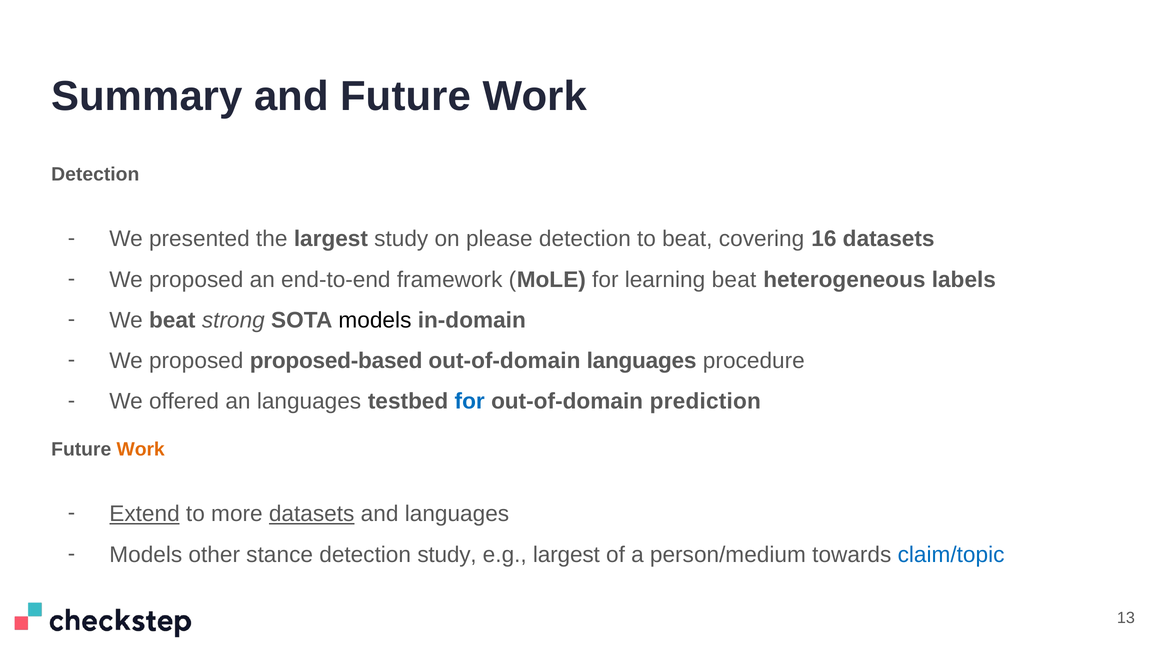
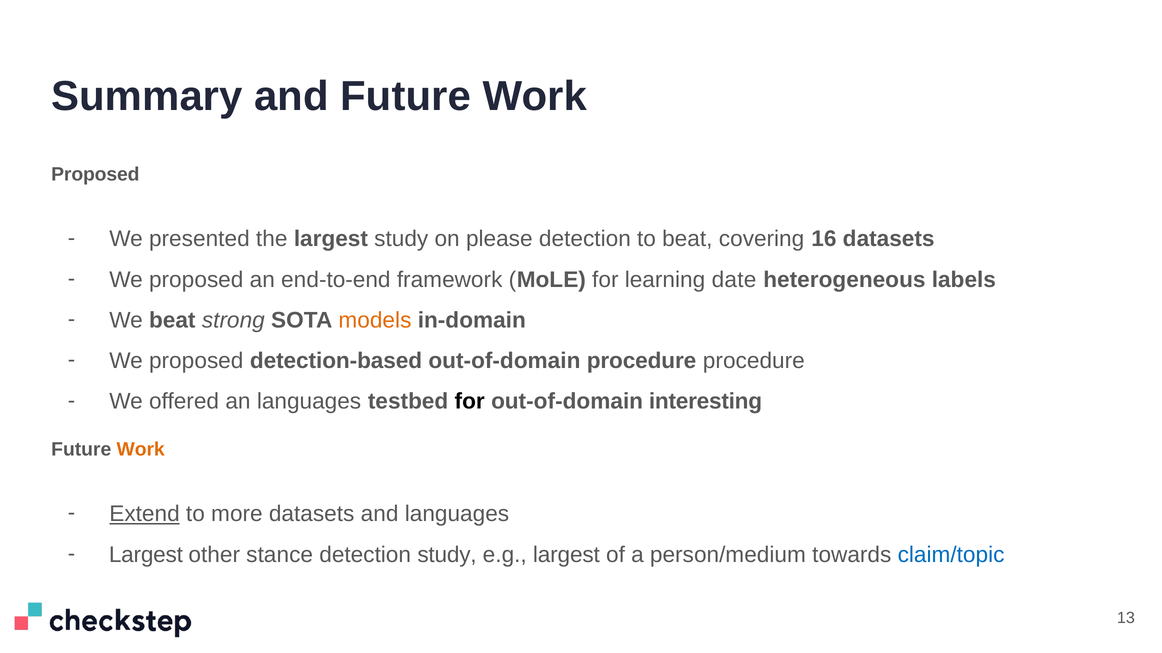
Detection at (95, 175): Detection -> Proposed
learning beat: beat -> date
models at (375, 321) colour: black -> orange
proposed-based: proposed-based -> detection-based
out-of-domain languages: languages -> procedure
for at (470, 402) colour: blue -> black
prediction: prediction -> interesting
datasets at (312, 514) underline: present -> none
Models at (146, 555): Models -> Largest
